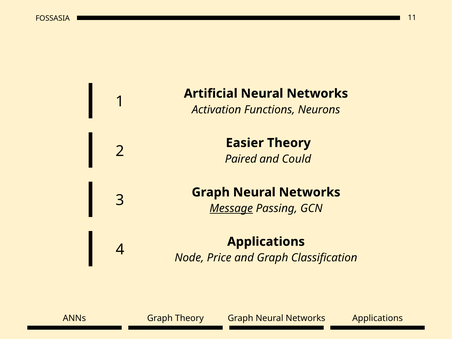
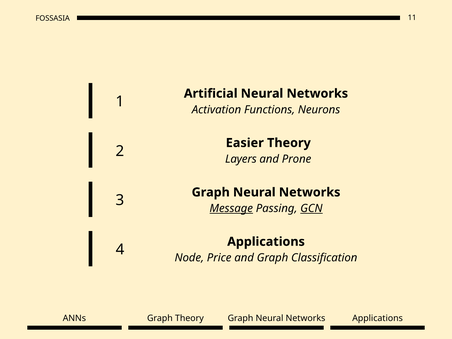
Paired: Paired -> Layers
Could: Could -> Prone
GCN underline: none -> present
